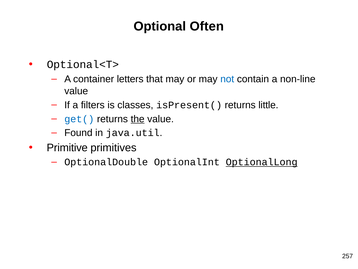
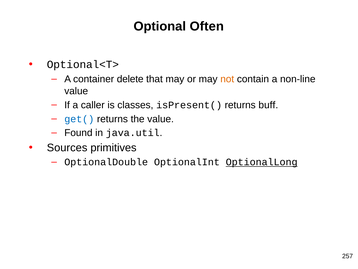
letters: letters -> delete
not colour: blue -> orange
filters: filters -> caller
little: little -> buff
the underline: present -> none
Primitive: Primitive -> Sources
